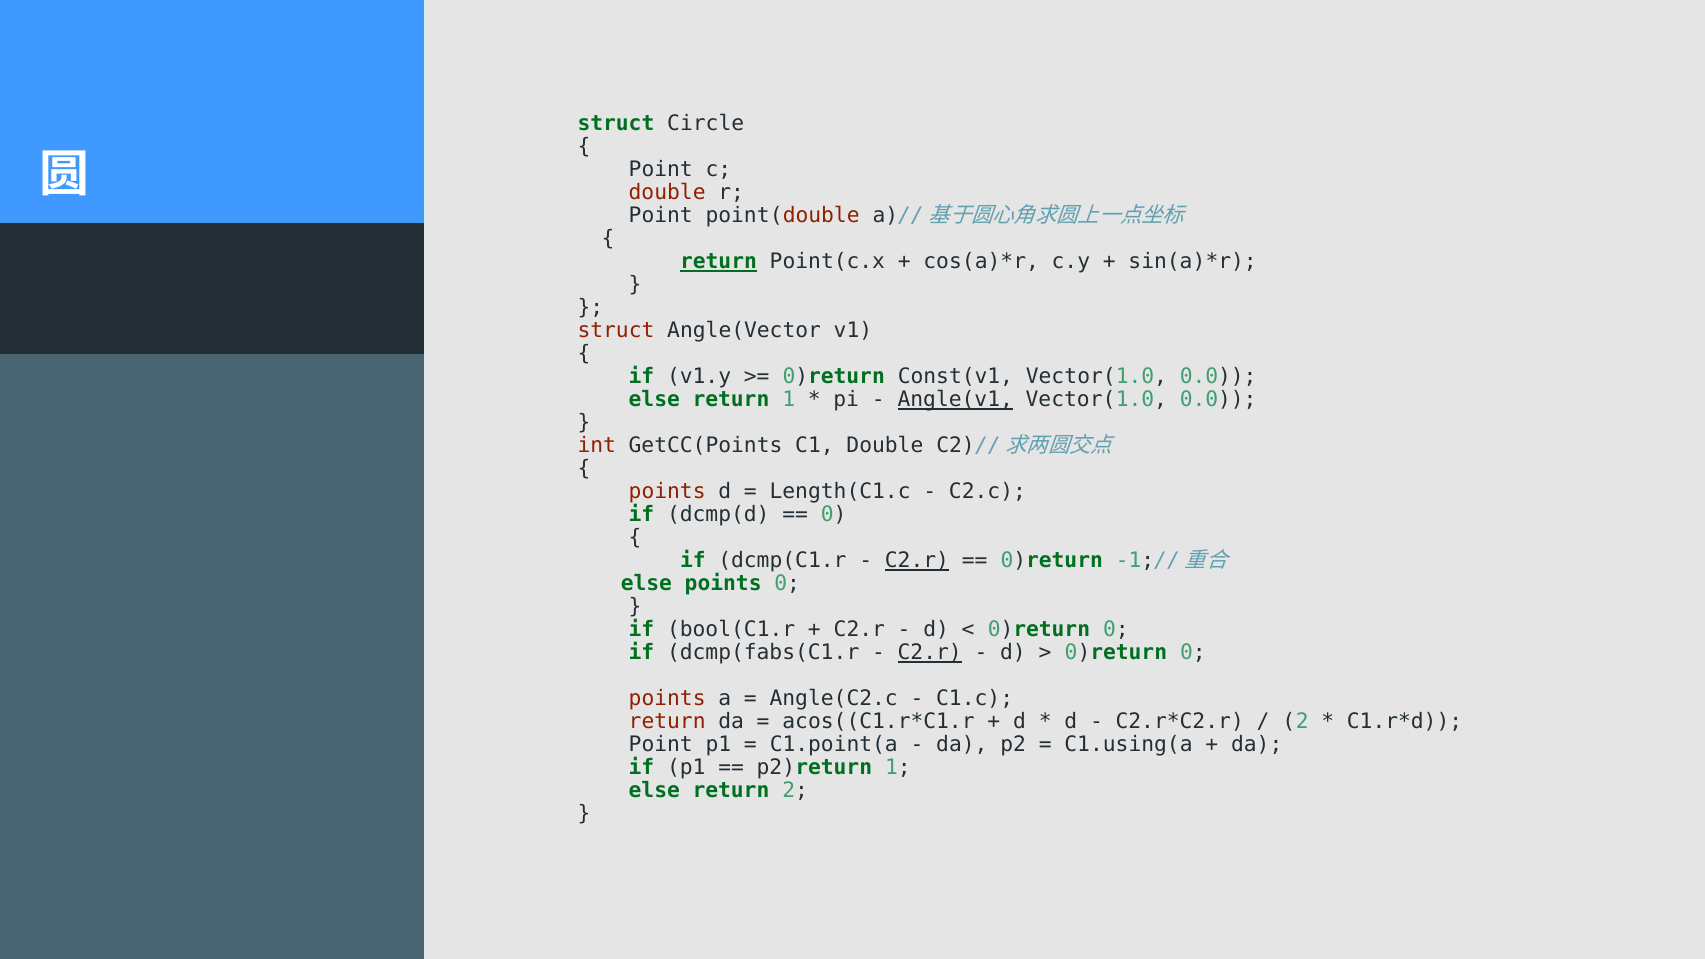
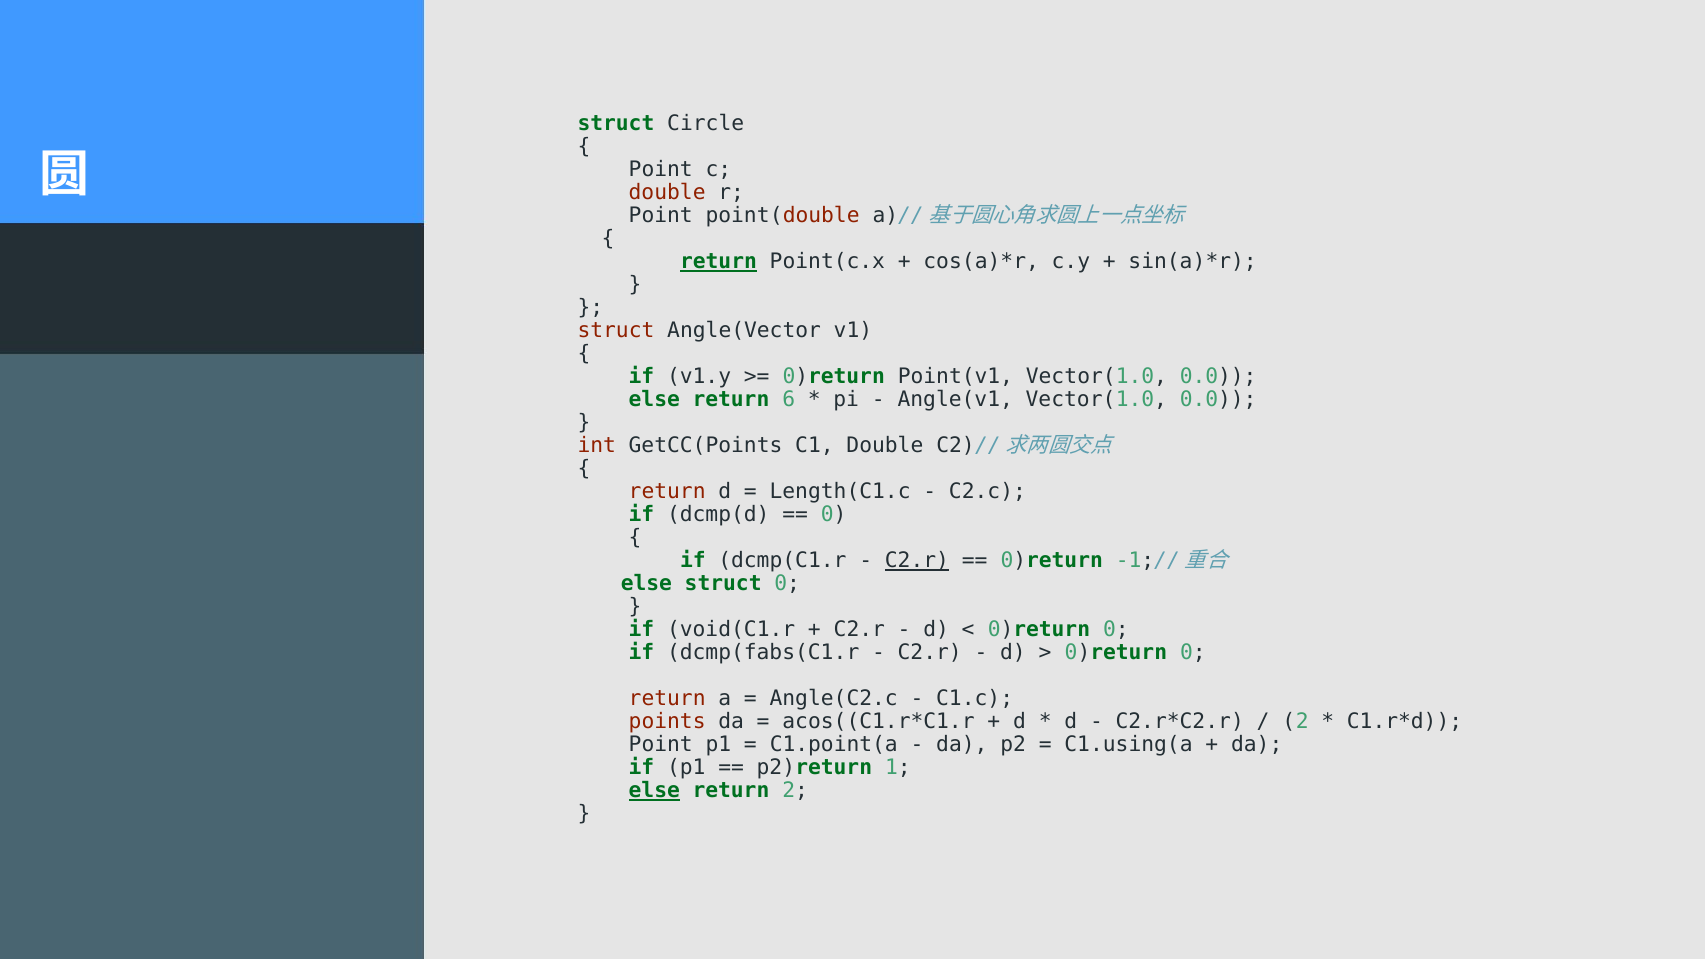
Const(v1: Const(v1 -> Point(v1
return 1: 1 -> 6
Angle(v1 underline: present -> none
points at (667, 492): points -> return
else points: points -> struct
bool(C1.r: bool(C1.r -> void(C1.r
C2.r at (930, 653) underline: present -> none
points at (667, 699): points -> return
return at (667, 722): return -> points
else at (654, 791) underline: none -> present
